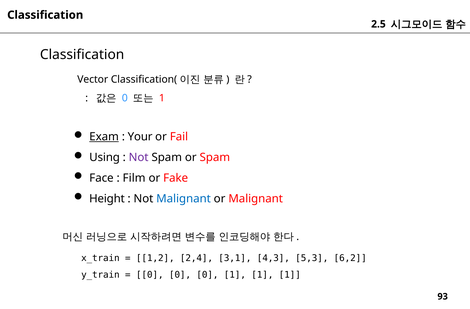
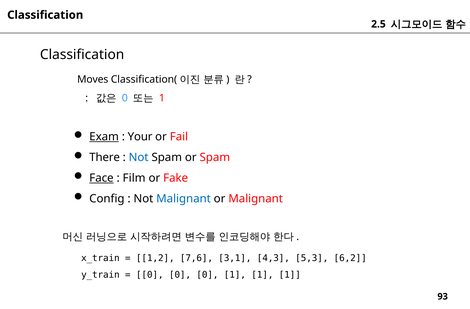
Vector: Vector -> Moves
Using: Using -> There
Not at (139, 157) colour: purple -> blue
Face underline: none -> present
Height: Height -> Config
2,4: 2,4 -> 7,6
